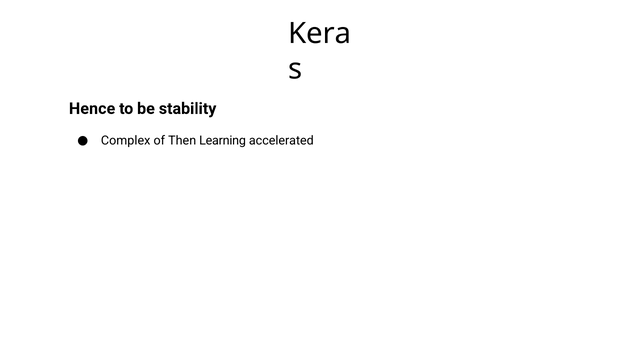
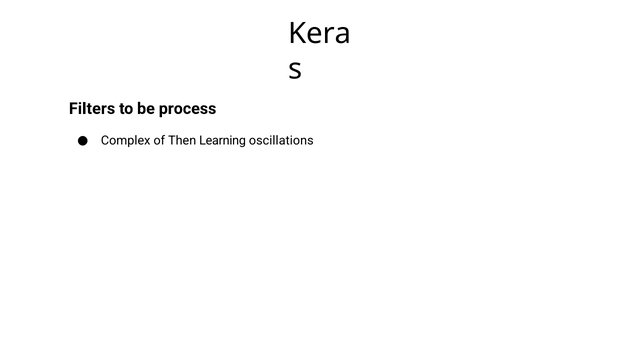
Hence: Hence -> Filters
stability: stability -> process
accelerated: accelerated -> oscillations
